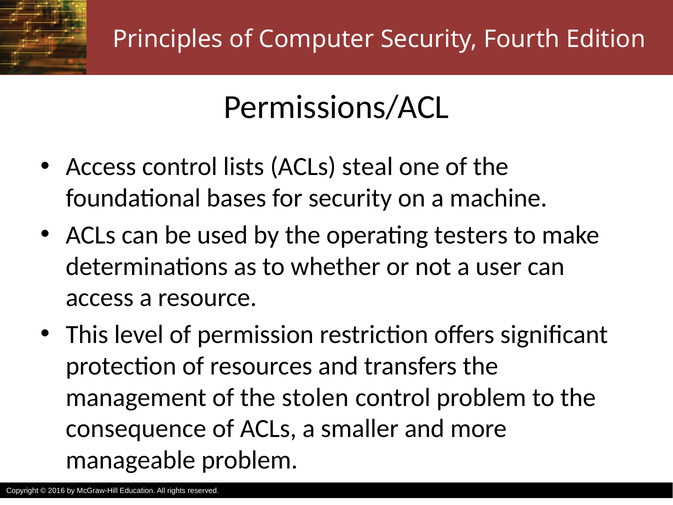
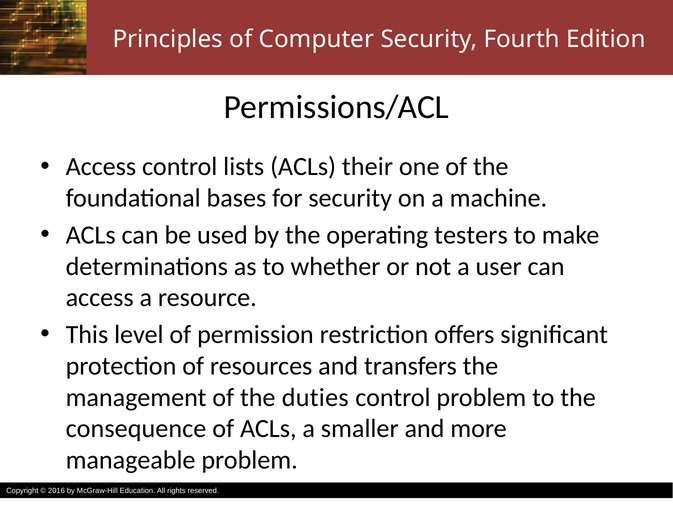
steal: steal -> their
stolen: stolen -> duties
